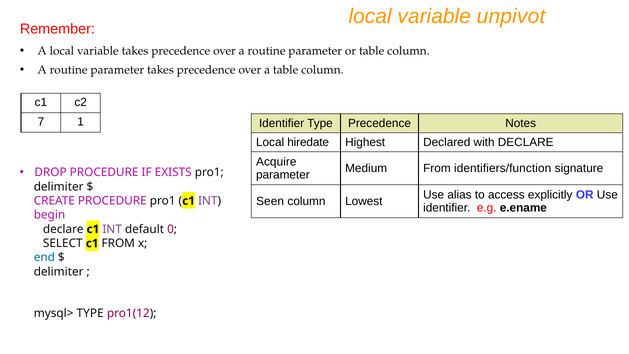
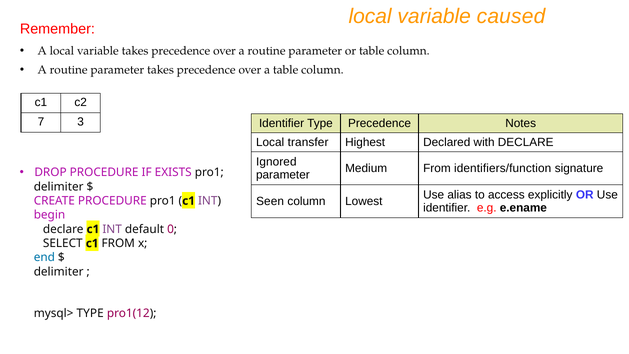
unpivot: unpivot -> caused
1: 1 -> 3
hiredate: hiredate -> transfer
Acquire: Acquire -> Ignored
